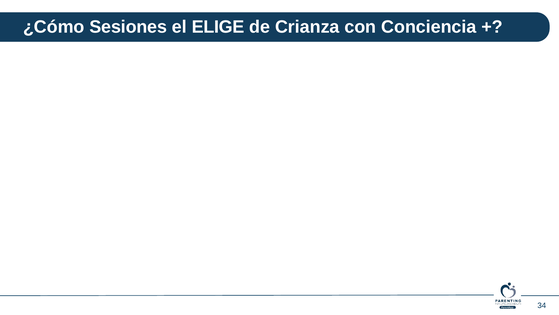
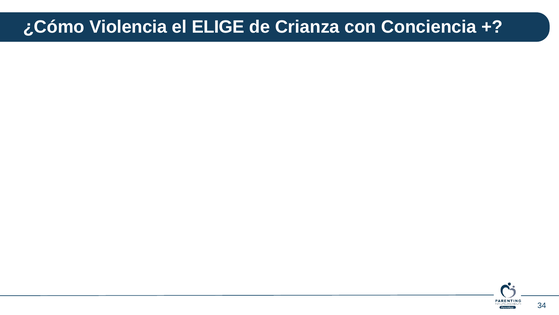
Sesiones: Sesiones -> Violencia
